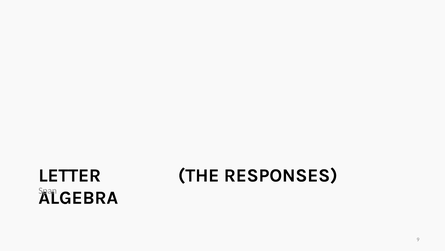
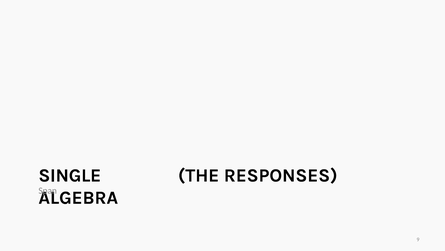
LETTER: LETTER -> SINGLE
